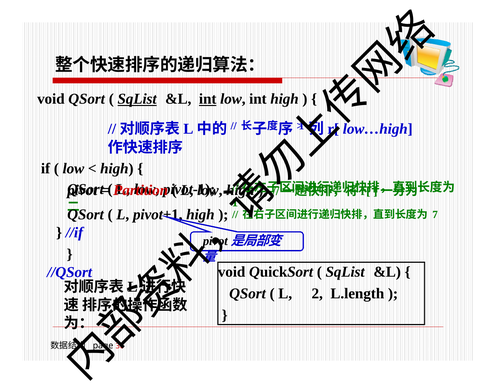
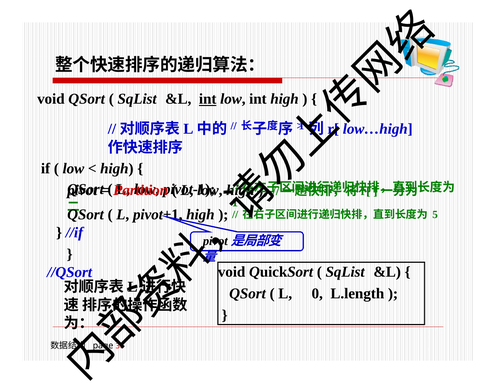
SqList at (137, 99) underline: present -> none
7: 7 -> 5
2: 2 -> 0
